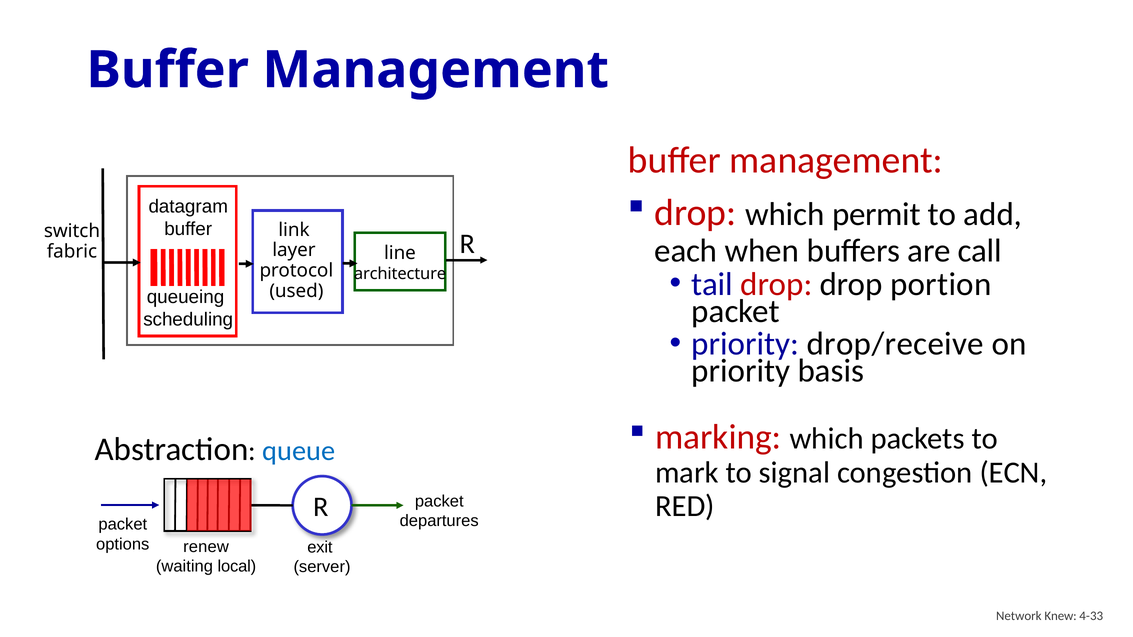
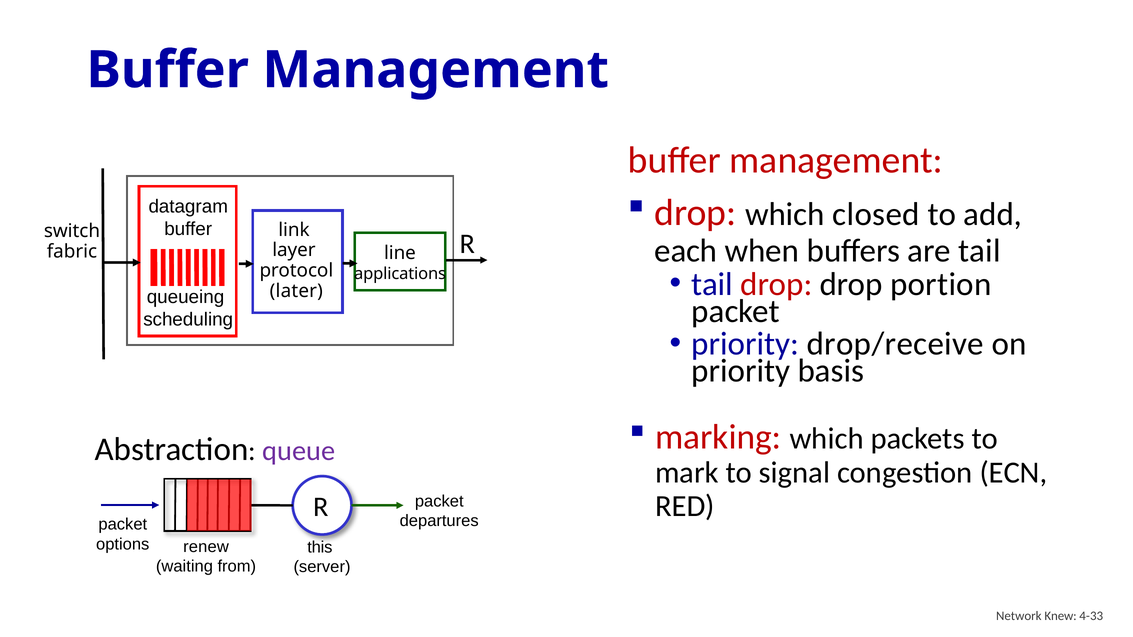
permit: permit -> closed
are call: call -> tail
architecture: architecture -> applications
used: used -> later
queue colour: blue -> purple
exit: exit -> this
local: local -> from
